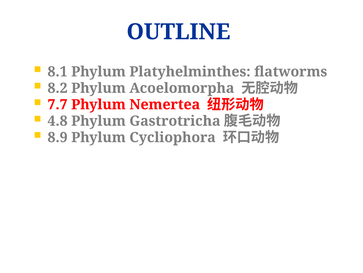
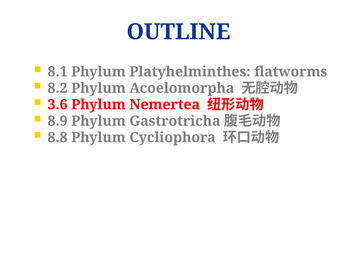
7.7: 7.7 -> 3.6
4.8: 4.8 -> 8.9
8.9: 8.9 -> 8.8
